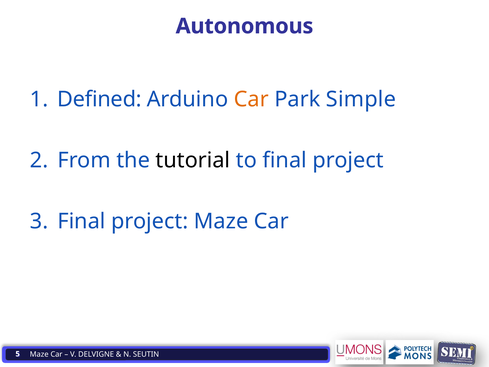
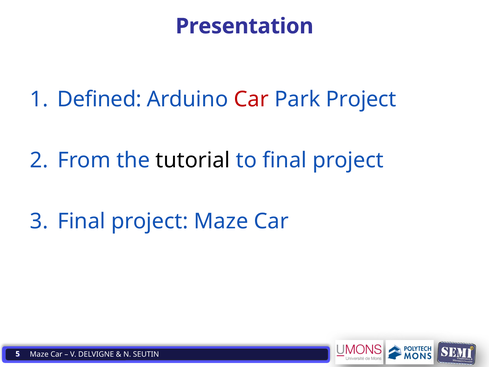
Autonomous: Autonomous -> Presentation
Car at (251, 99) colour: orange -> red
Park Simple: Simple -> Project
